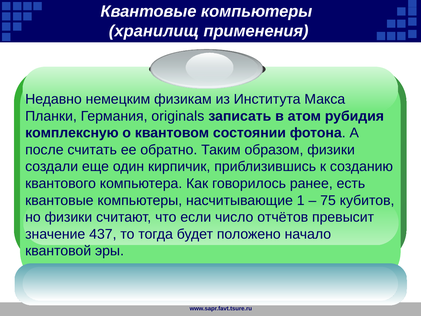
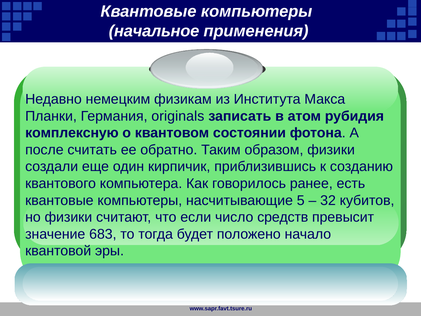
хранилищ: хранилищ -> начальное
1: 1 -> 5
75: 75 -> 32
отчётов: отчётов -> средств
437: 437 -> 683
